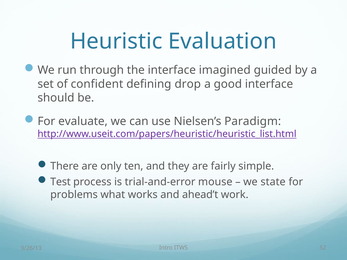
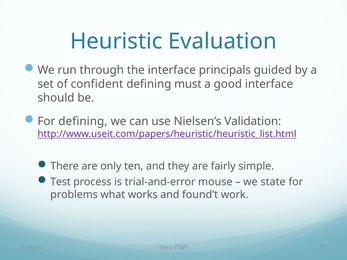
imagined: imagined -> principals
drop: drop -> must
For evaluate: evaluate -> defining
Paradigm: Paradigm -> Validation
ahead’t: ahead’t -> found’t
